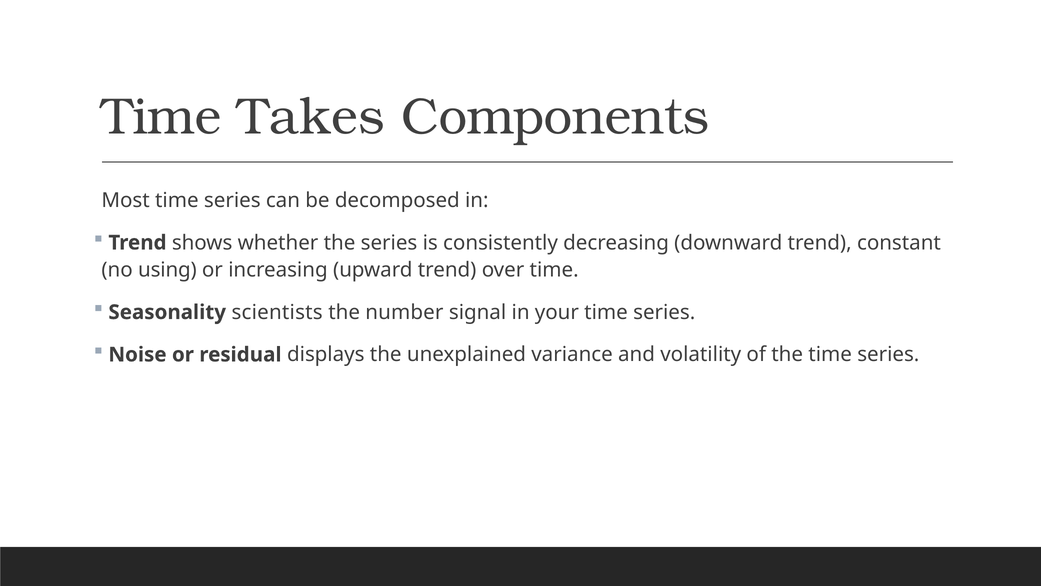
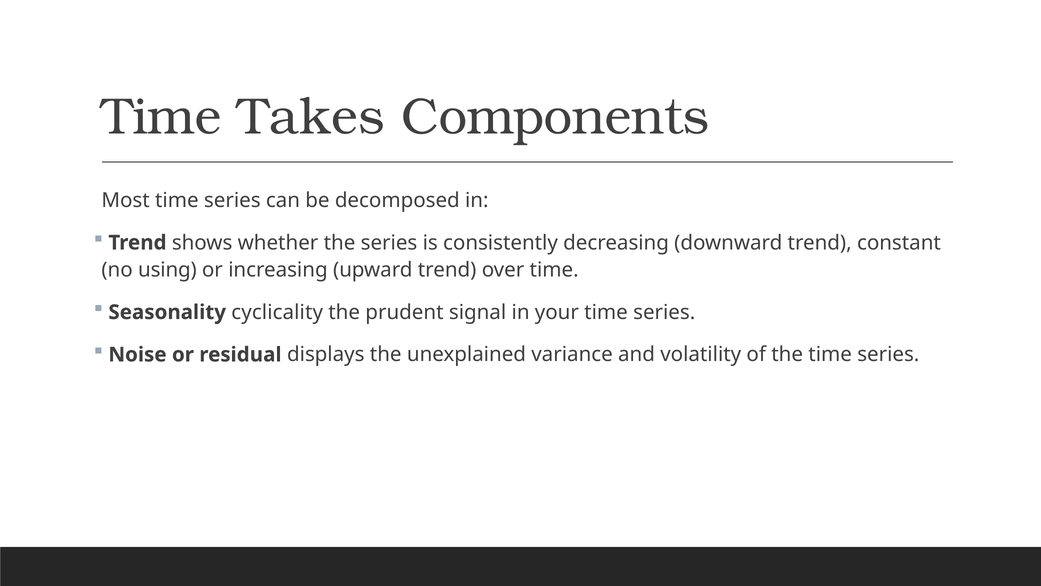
scientists: scientists -> cyclicality
number: number -> prudent
